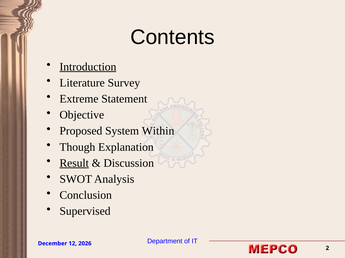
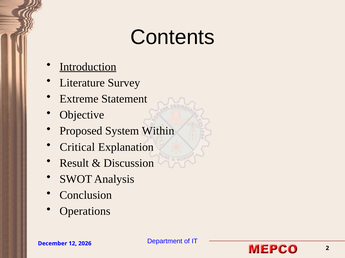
Though: Though -> Critical
Result underline: present -> none
Supervised: Supervised -> Operations
